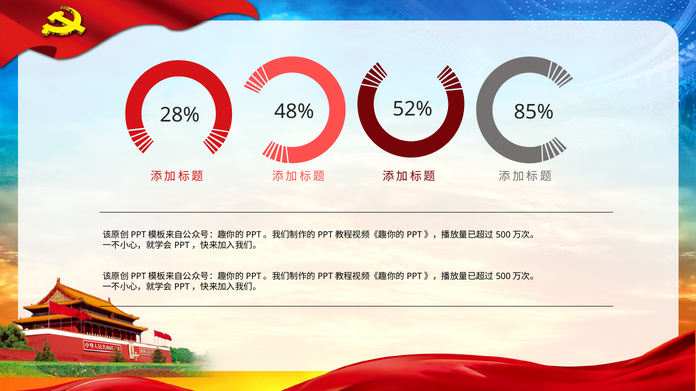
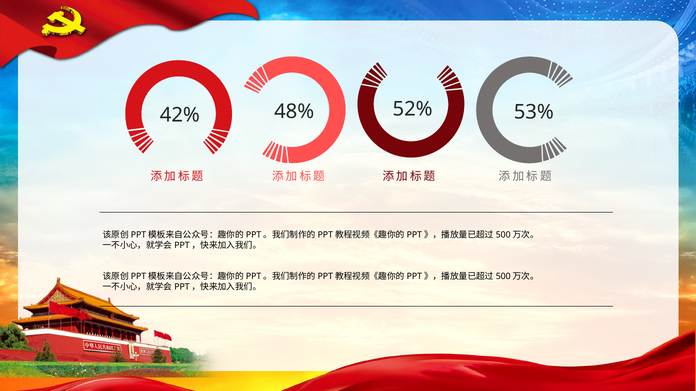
28%: 28% -> 42%
85%: 85% -> 53%
